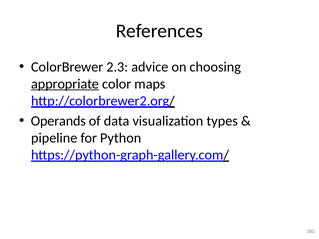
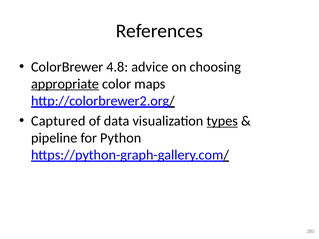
2.3: 2.3 -> 4.8
Operands: Operands -> Captured
types underline: none -> present
